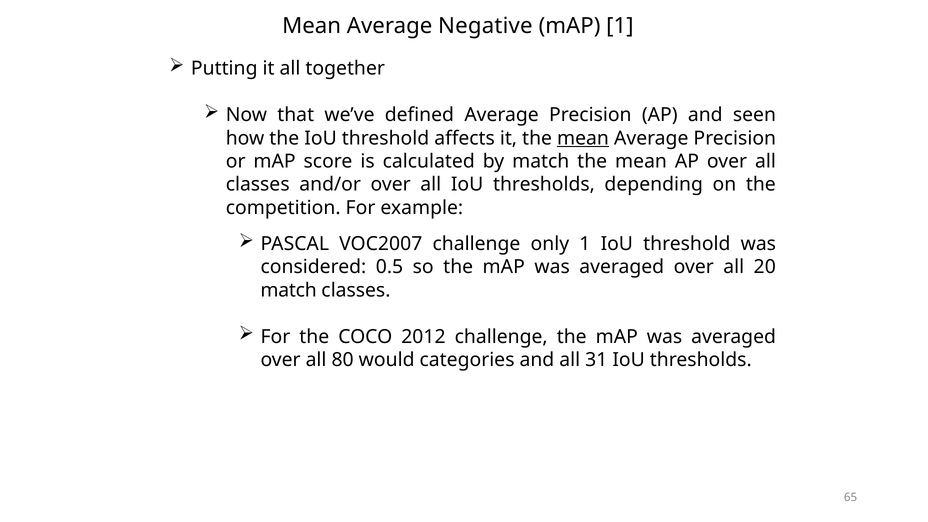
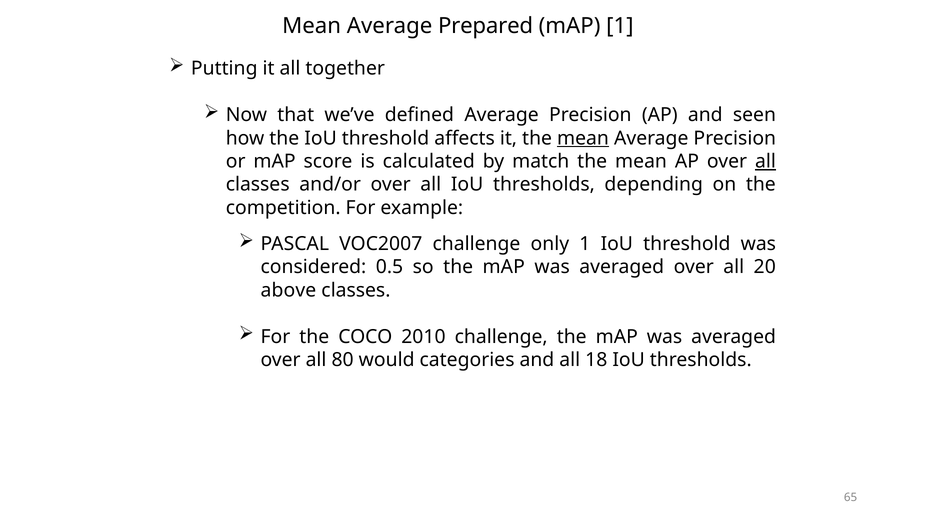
Negative: Negative -> Prepared
all at (765, 161) underline: none -> present
match at (289, 290): match -> above
2012: 2012 -> 2010
31: 31 -> 18
